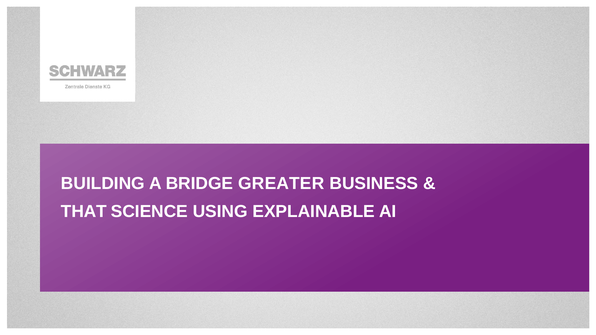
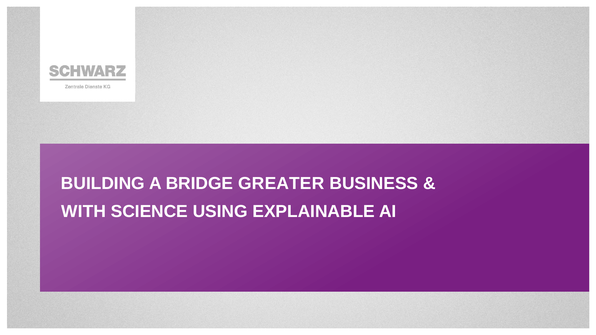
THAT: THAT -> WITH
